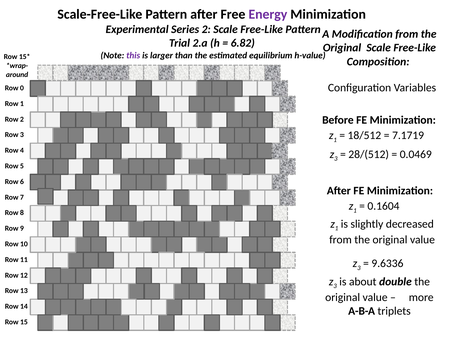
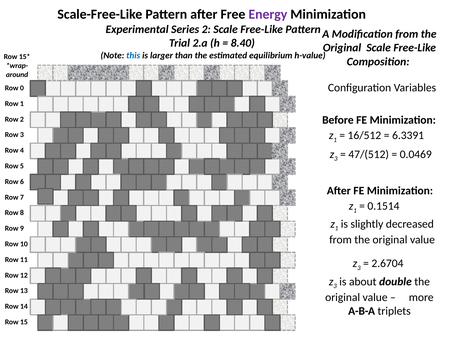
6.82: 6.82 -> 8.40
this colour: purple -> blue
18/512: 18/512 -> 16/512
7.1719: 7.1719 -> 6.3391
28/(512: 28/(512 -> 47/(512
0.1604: 0.1604 -> 0.1514
9.6336: 9.6336 -> 2.6704
